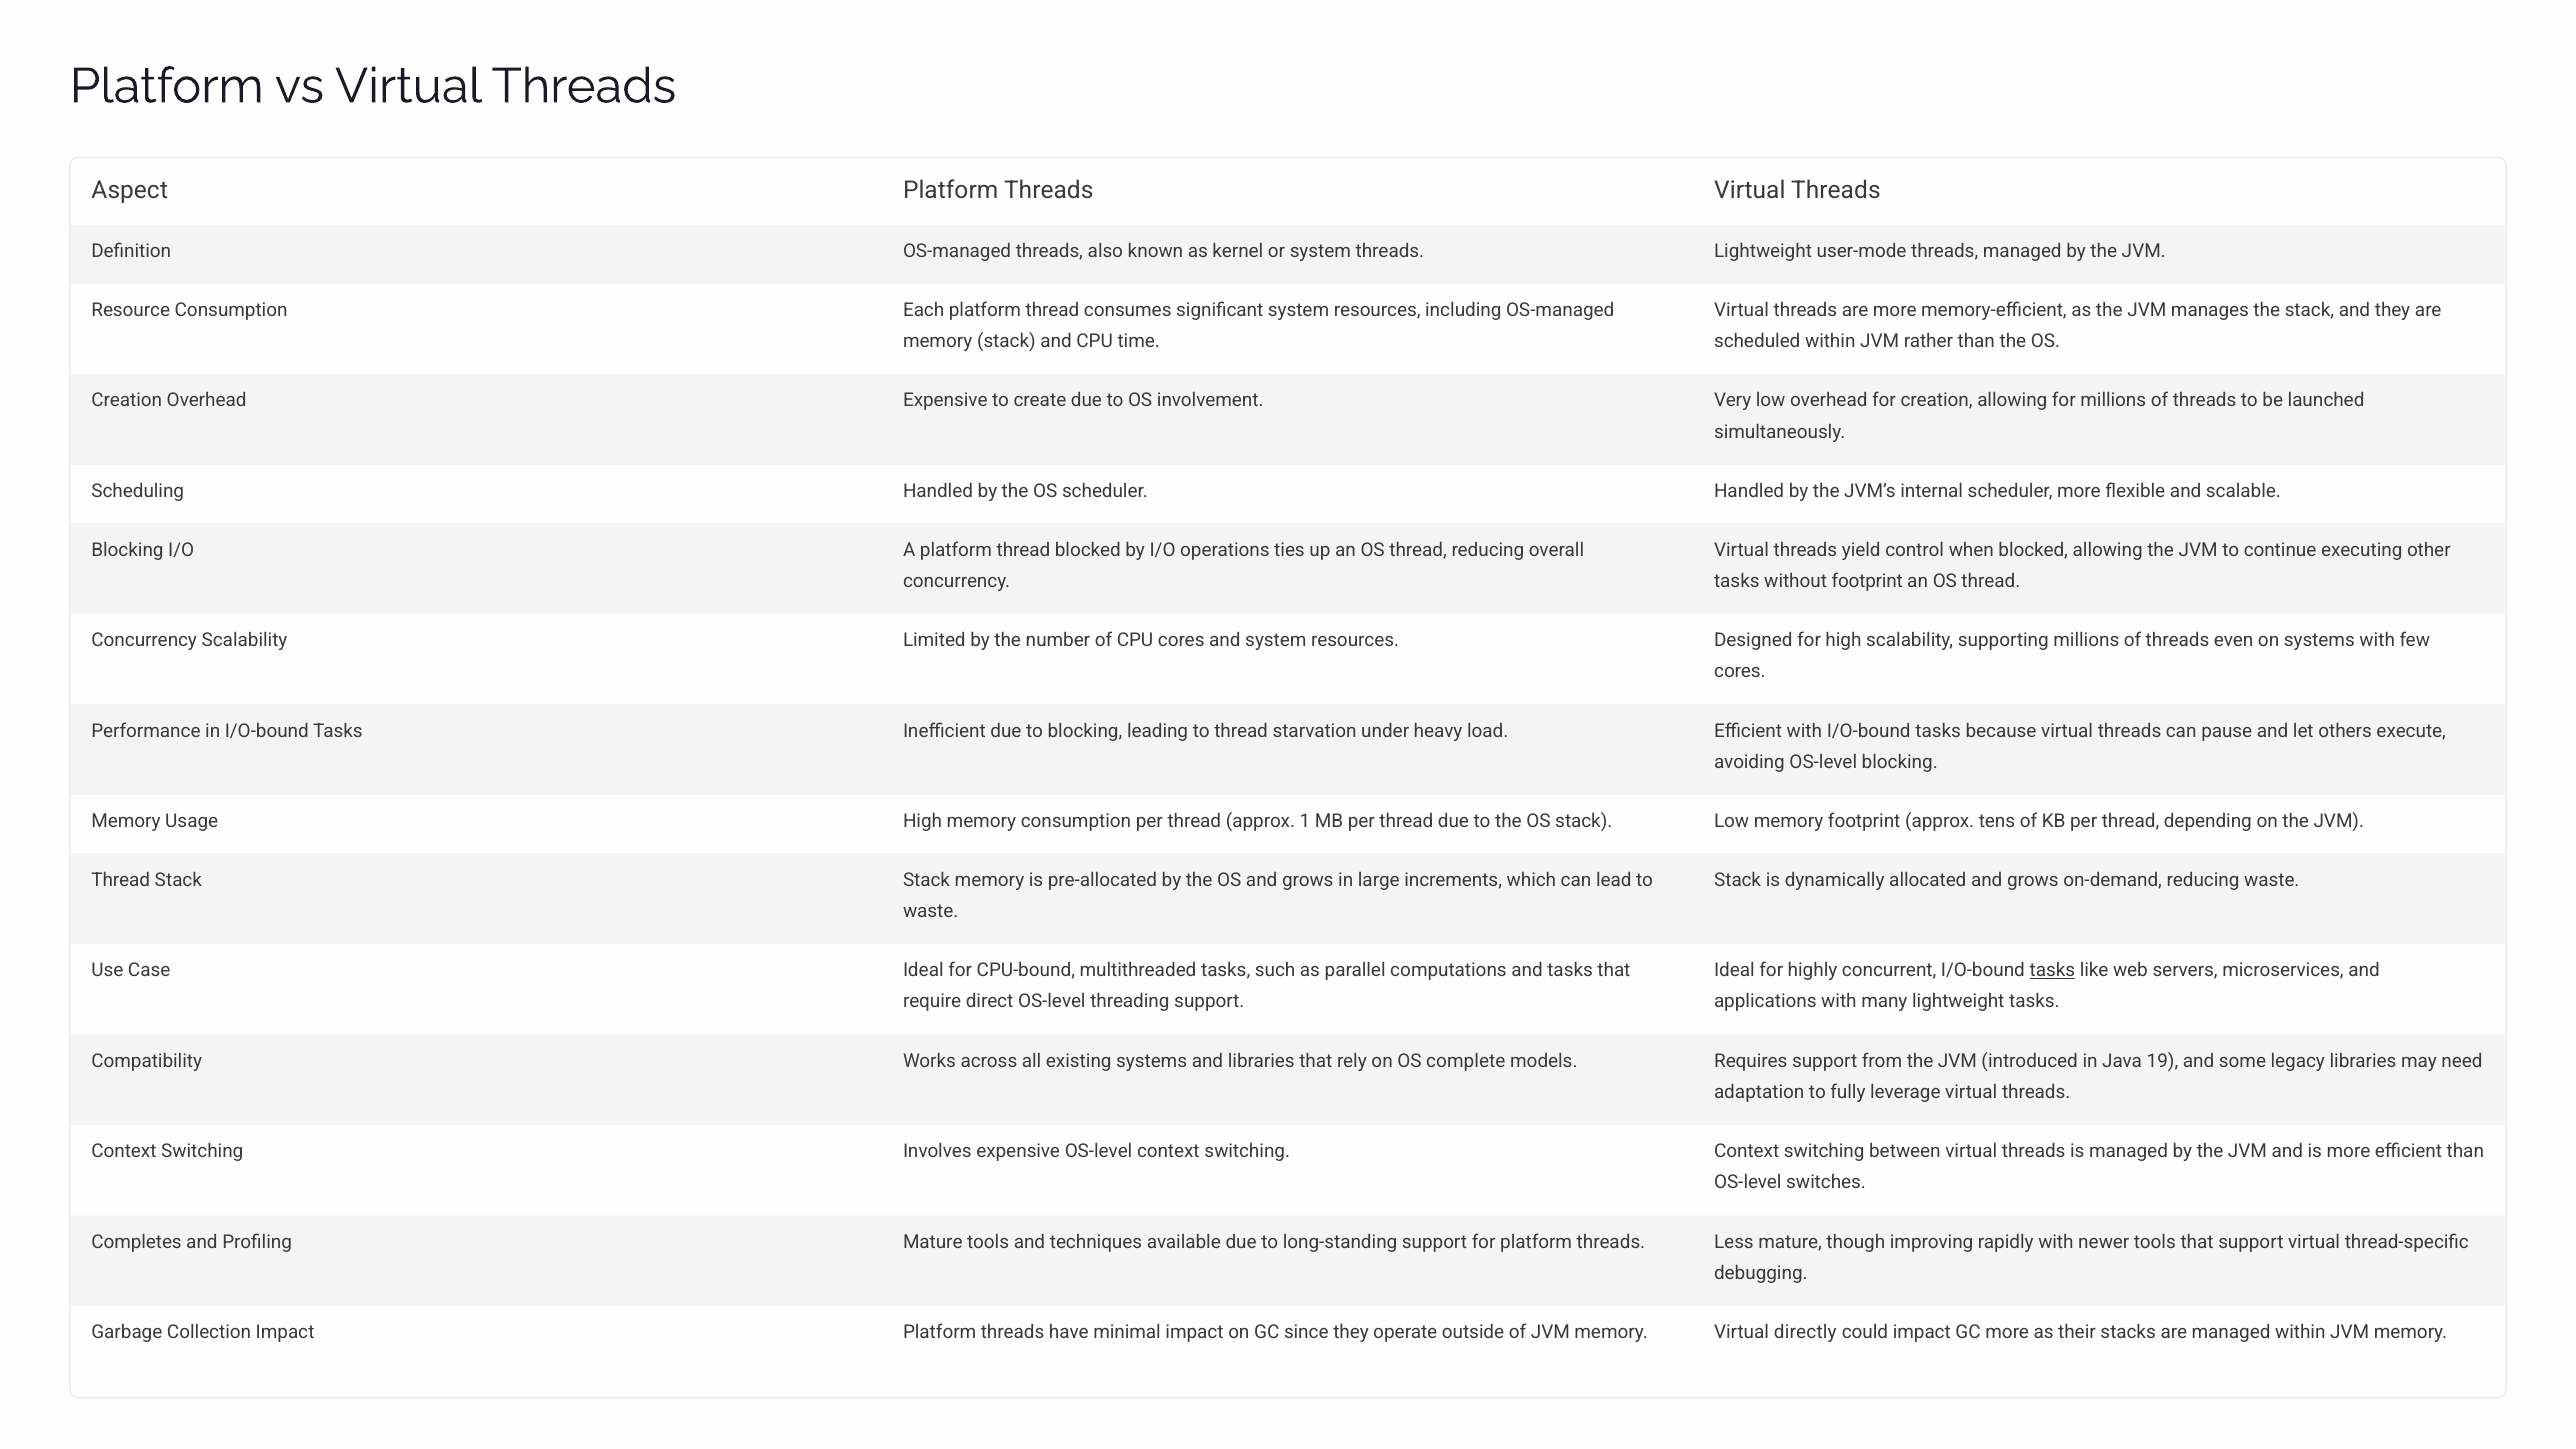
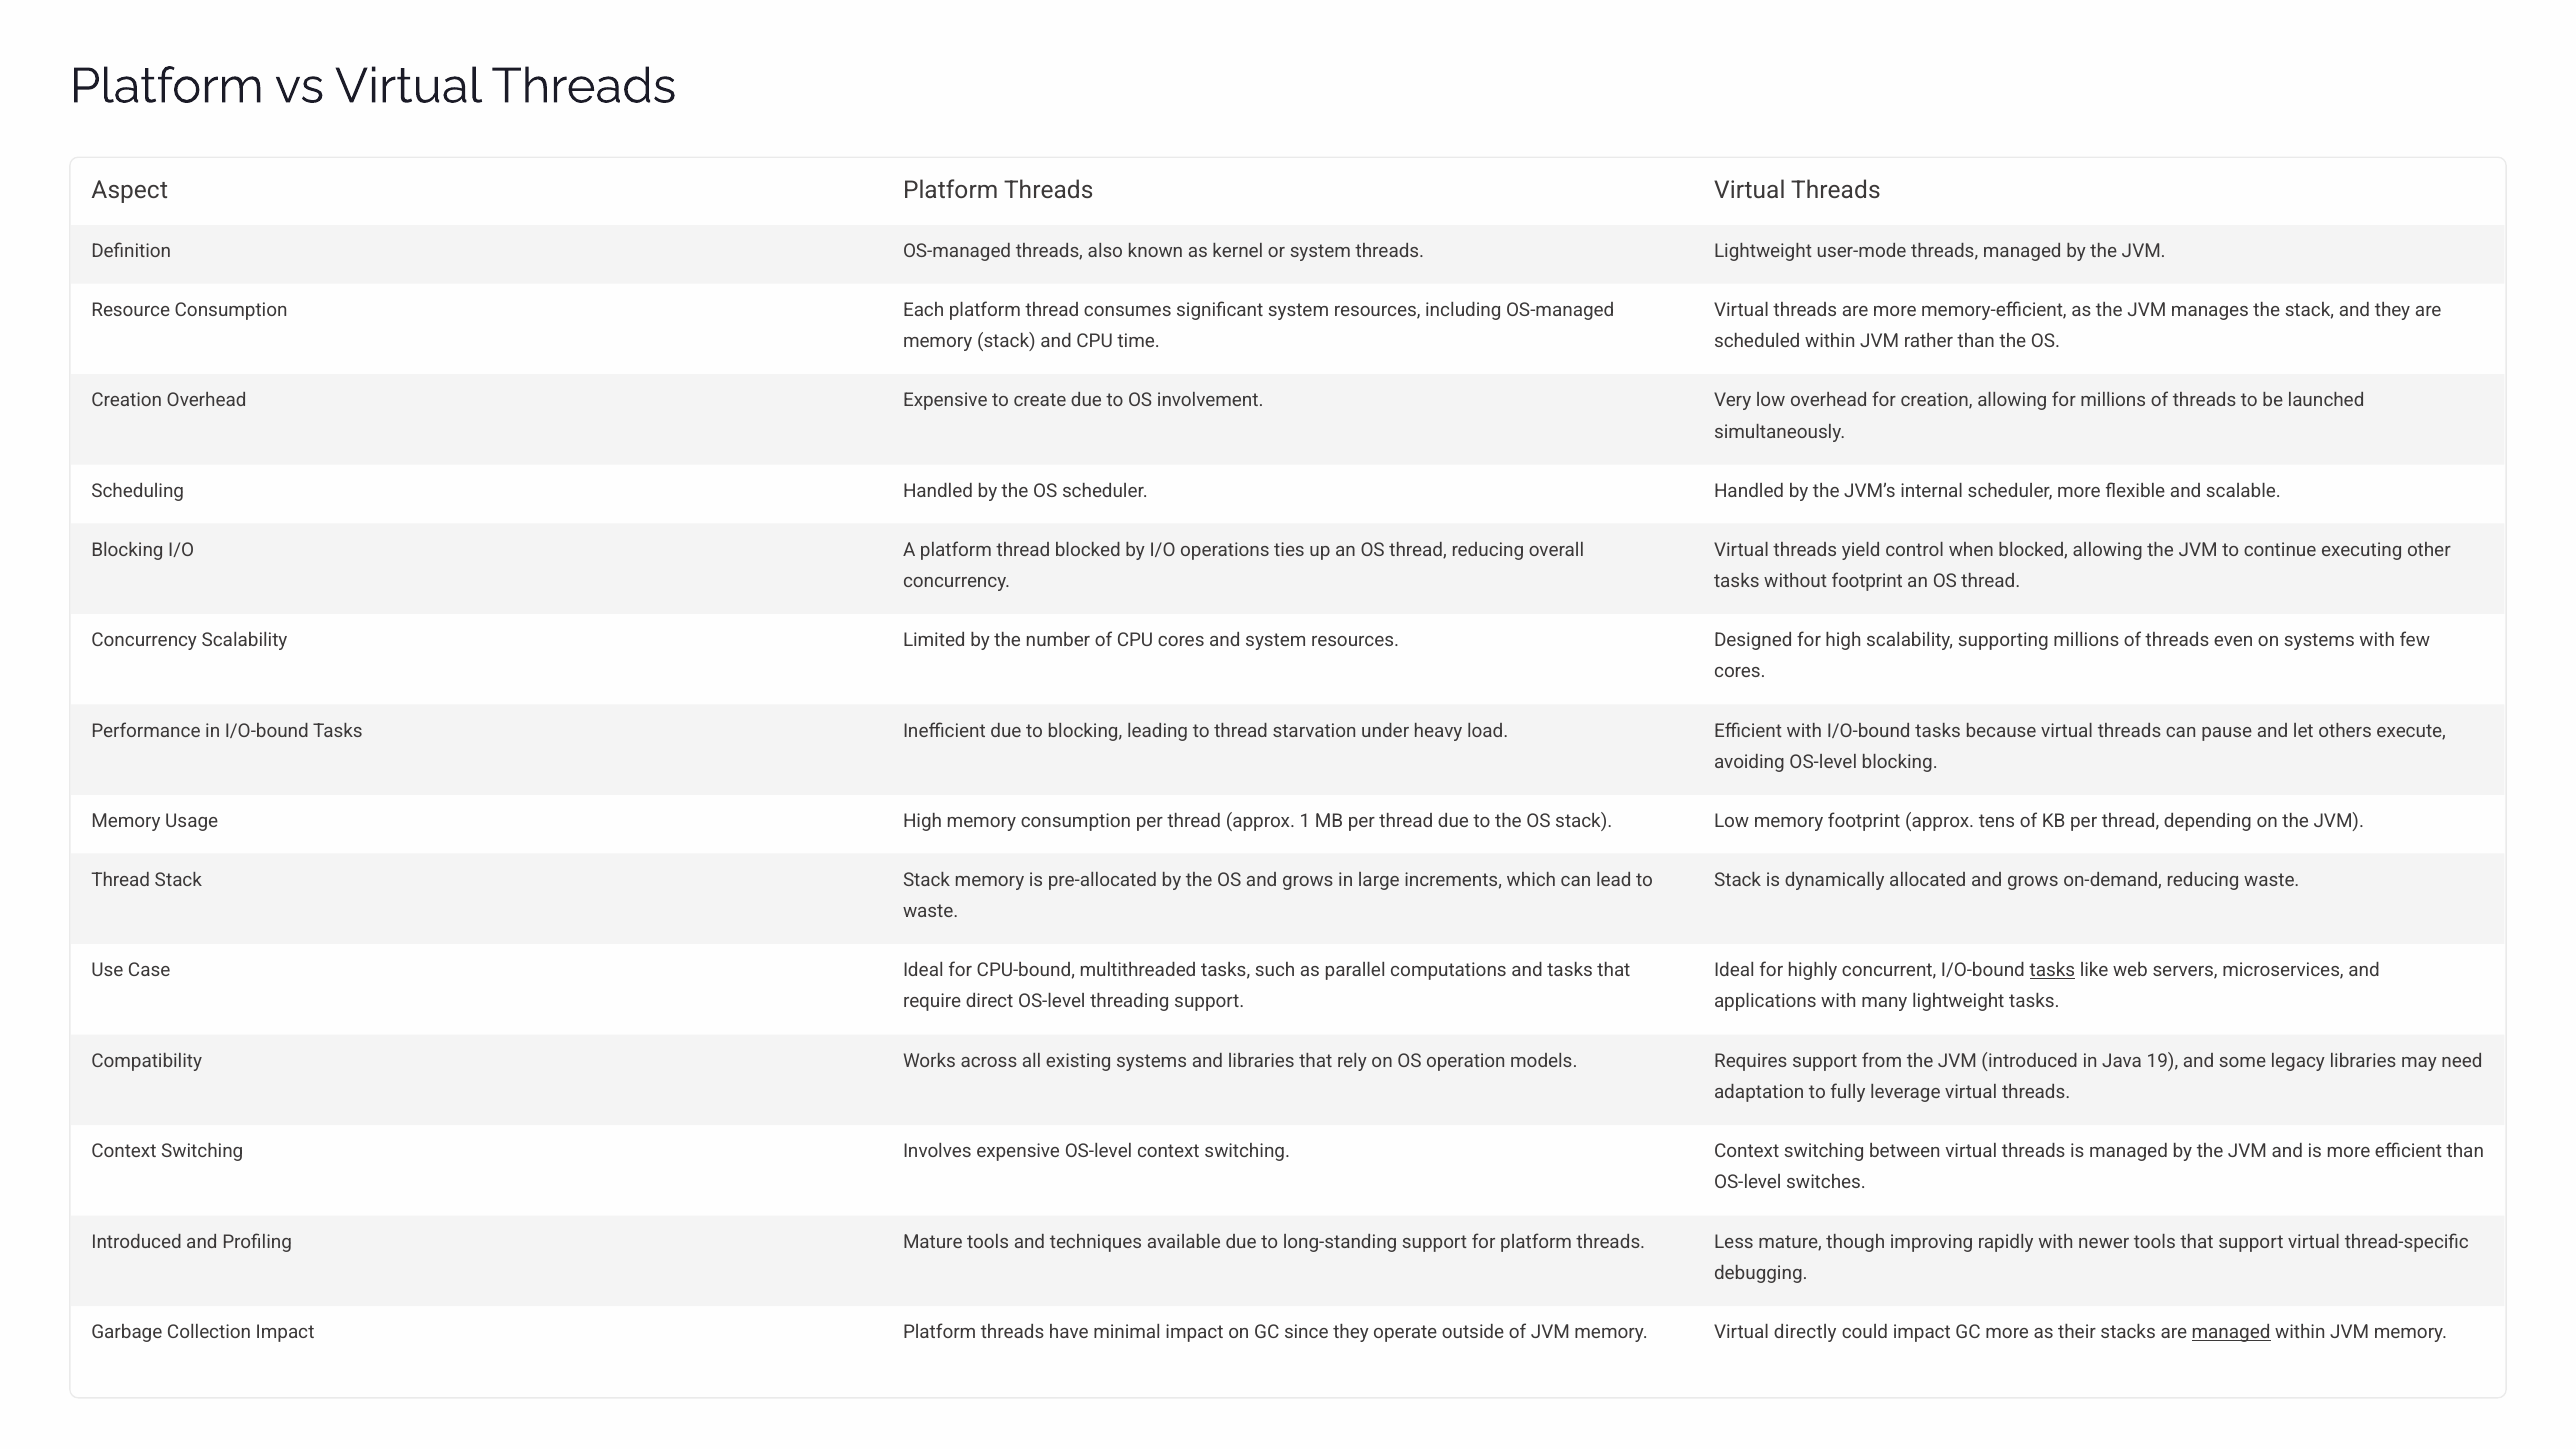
complete: complete -> operation
Completes at (137, 1242): Completes -> Introduced
managed at (2231, 1333) underline: none -> present
